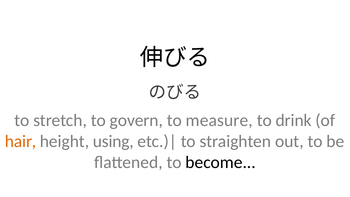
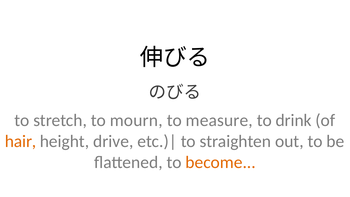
govern: govern -> mourn
using: using -> drive
become colour: black -> orange
